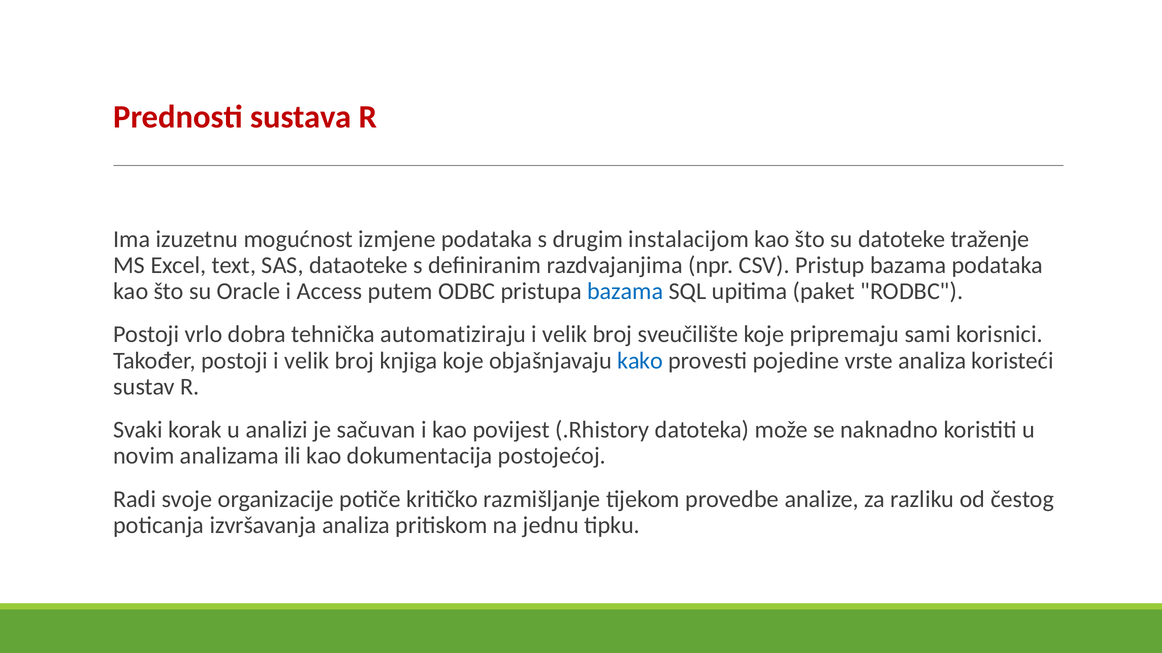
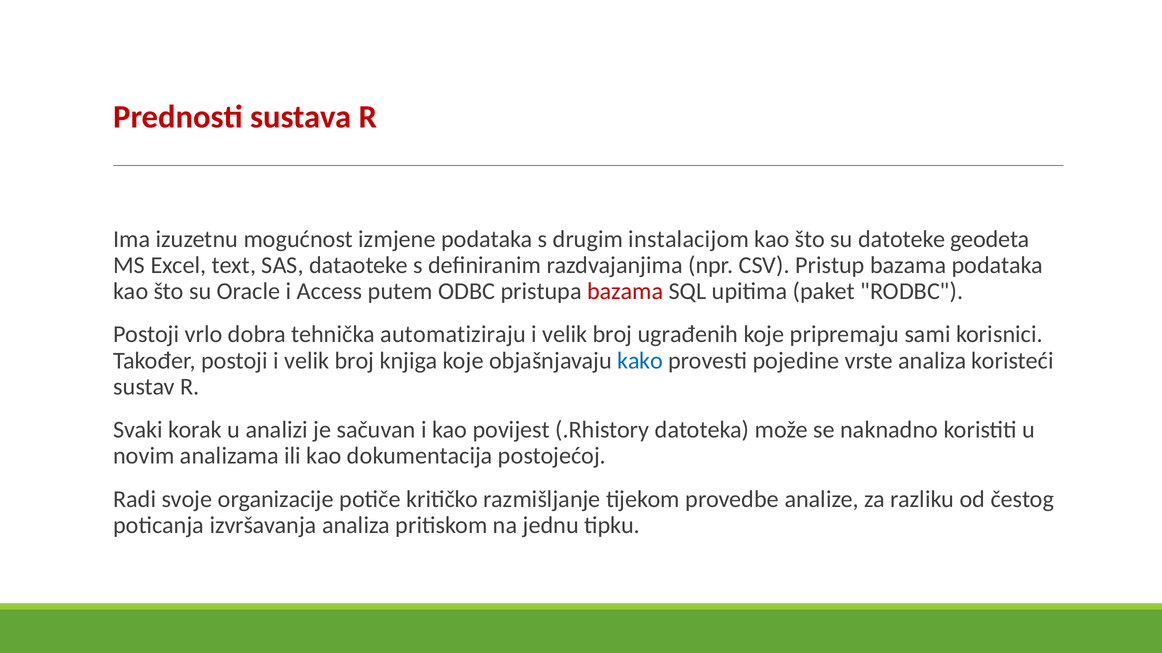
traženje: traženje -> geodeta
bazama at (625, 292) colour: blue -> red
sveučilište: sveučilište -> ugrađenih
